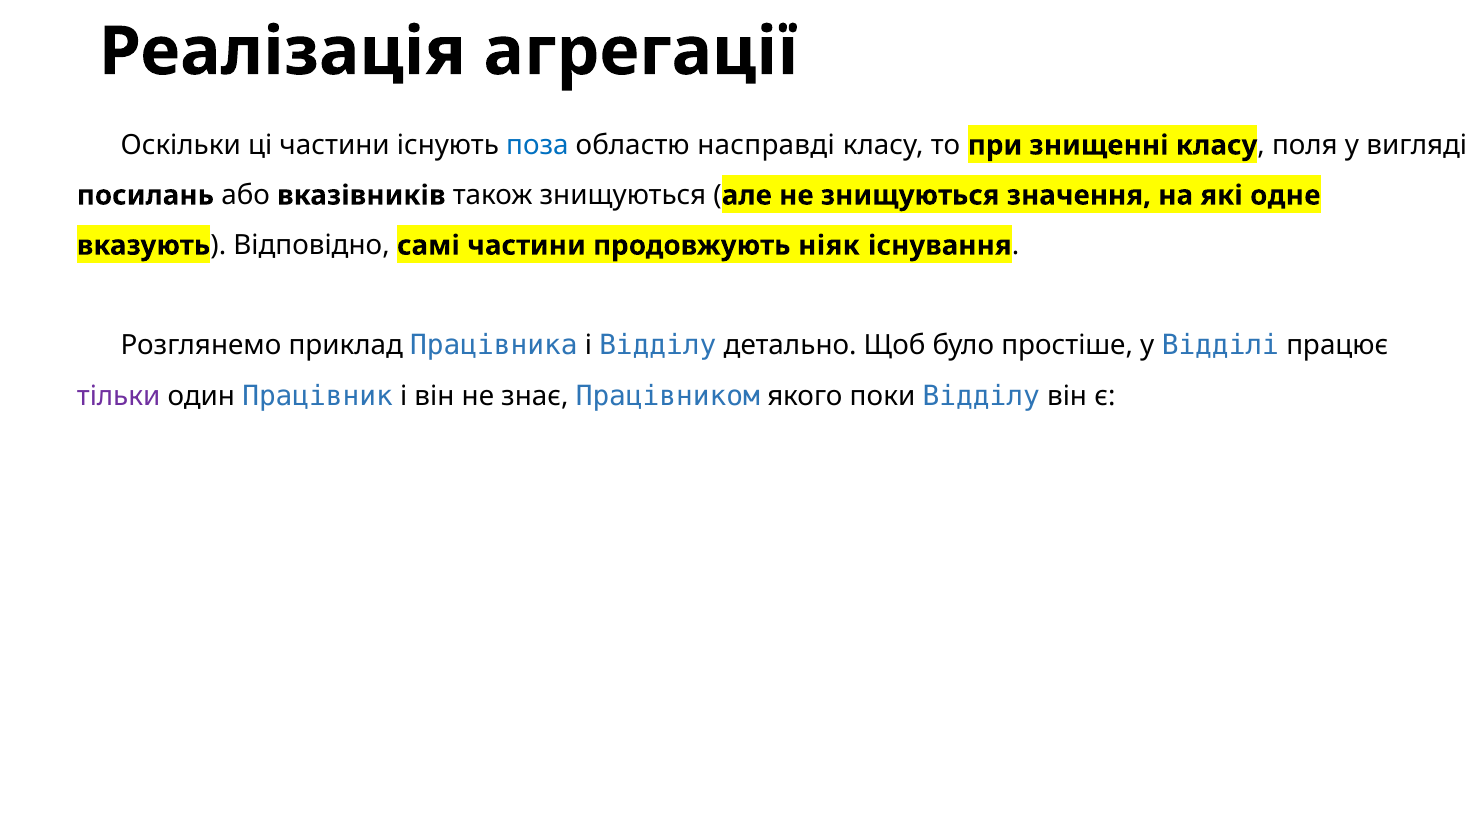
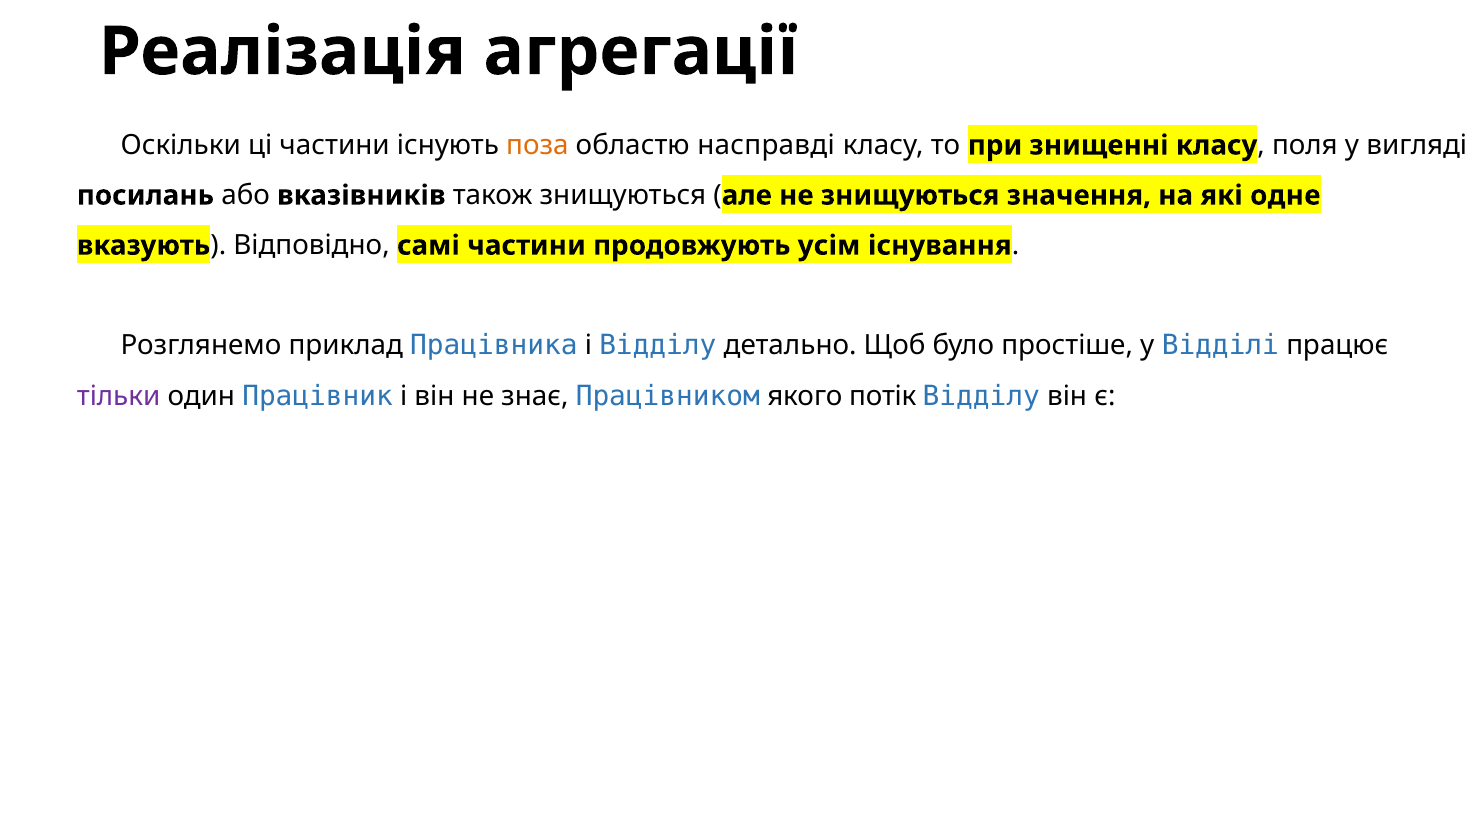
поза colour: blue -> orange
ніяк: ніяк -> усім
поки: поки -> потік
